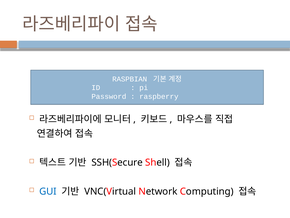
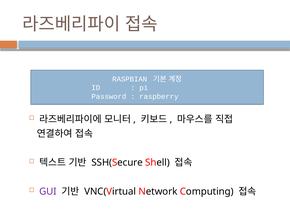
GUI colour: blue -> purple
